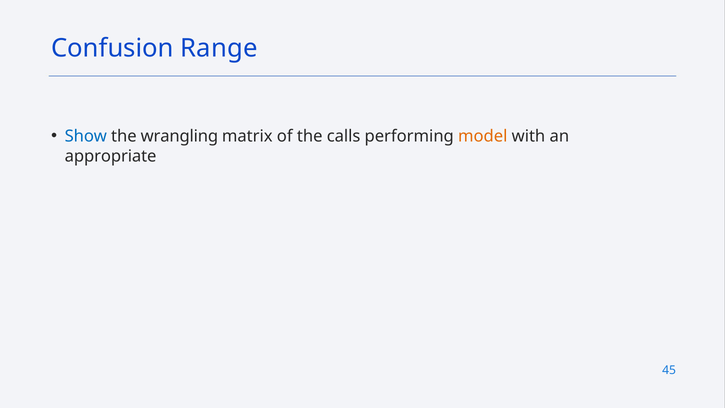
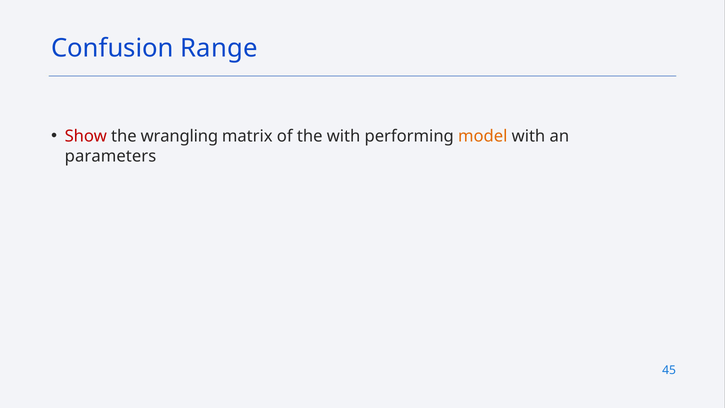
Show colour: blue -> red
the calls: calls -> with
appropriate: appropriate -> parameters
